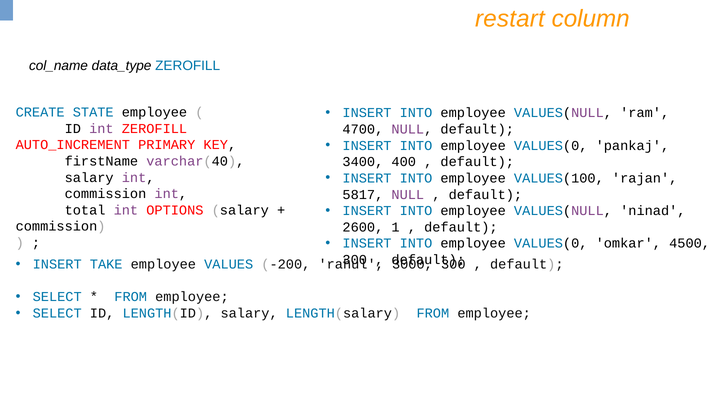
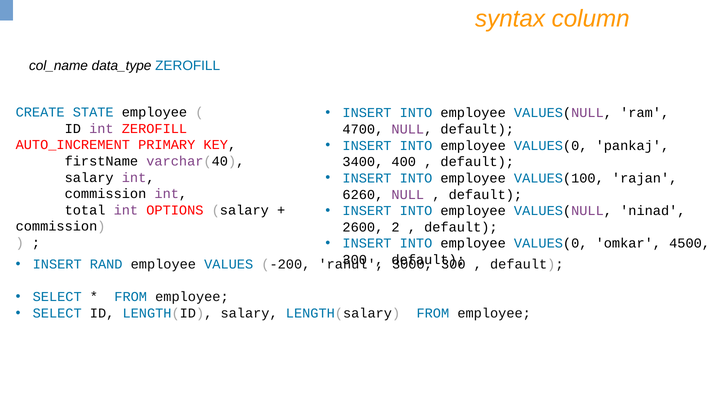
restart: restart -> syntax
5817: 5817 -> 6260
1: 1 -> 2
TAKE: TAKE -> RAND
